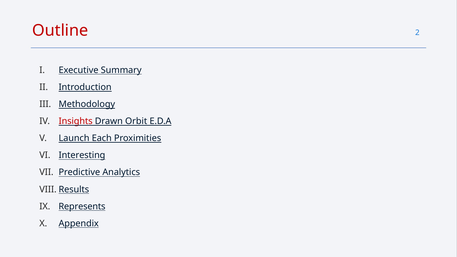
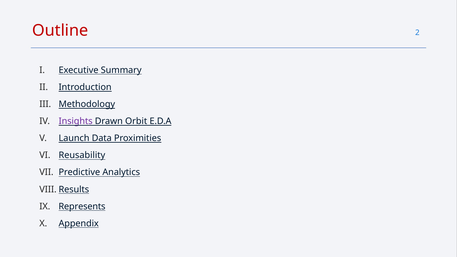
Insights colour: red -> purple
Each: Each -> Data
Interesting: Interesting -> Reusability
